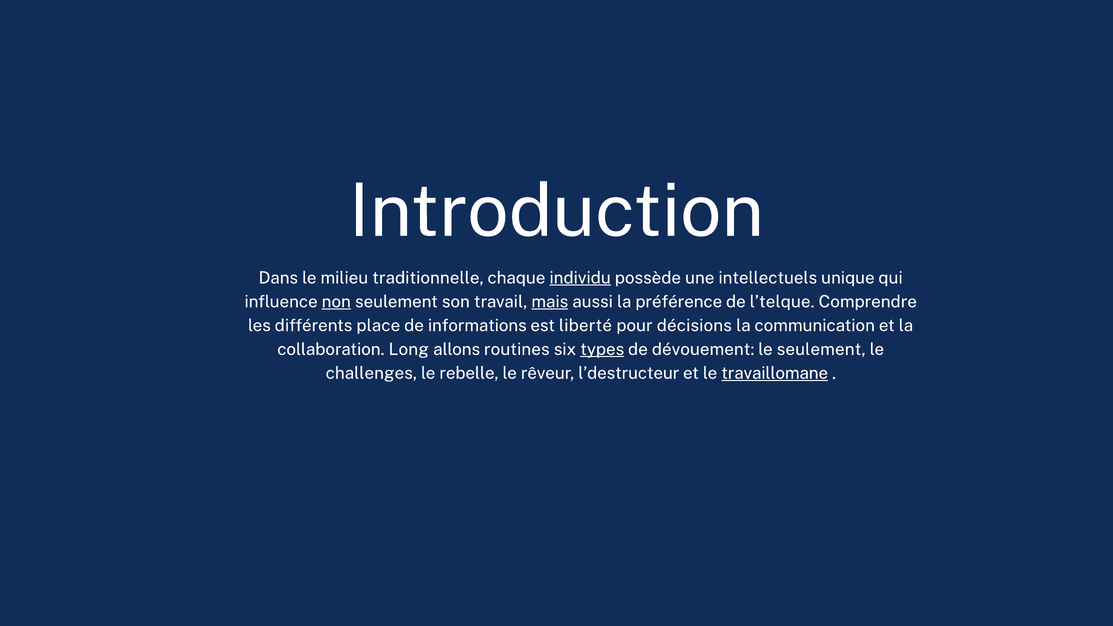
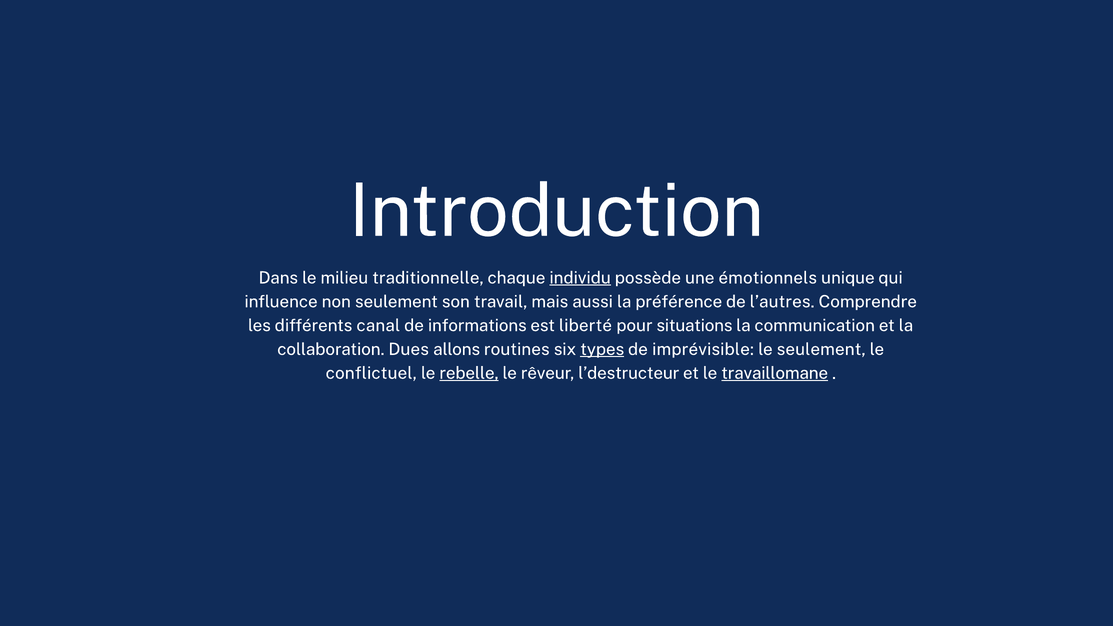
intellectuels: intellectuels -> émotionnels
non underline: present -> none
mais underline: present -> none
l’telque: l’telque -> l’autres
place: place -> canal
décisions: décisions -> situations
Long: Long -> Dues
dévouement: dévouement -> imprévisible
challenges: challenges -> conflictuel
rebelle underline: none -> present
